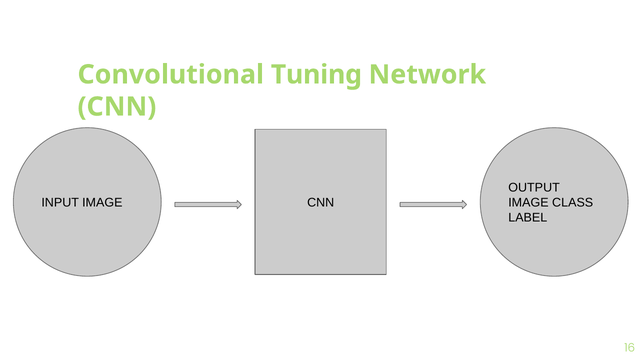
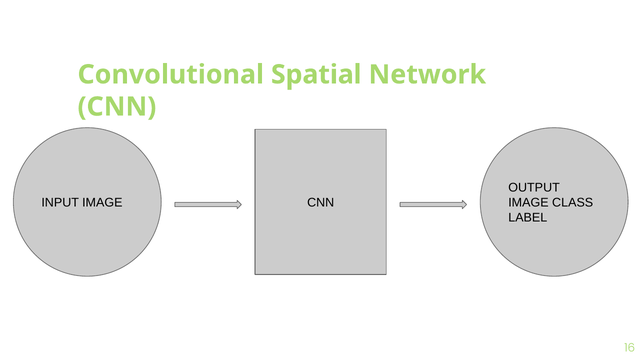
Tuning: Tuning -> Spatial
